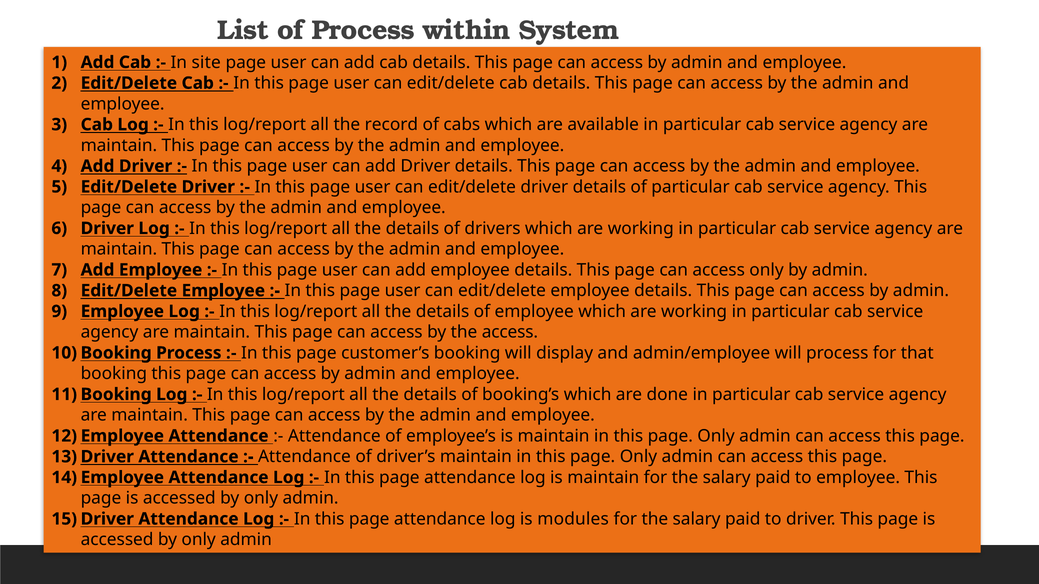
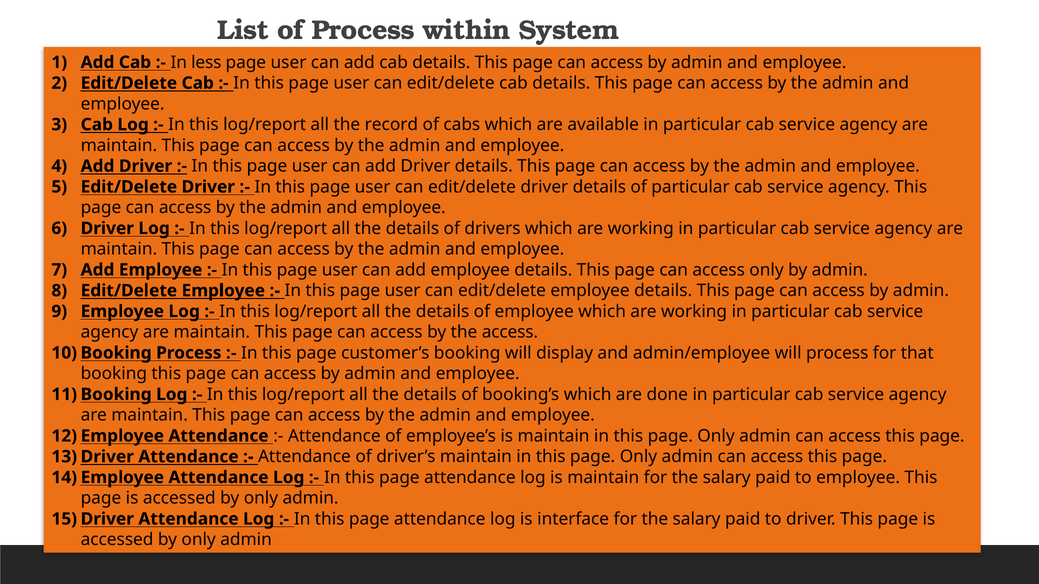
site: site -> less
modules: modules -> interface
